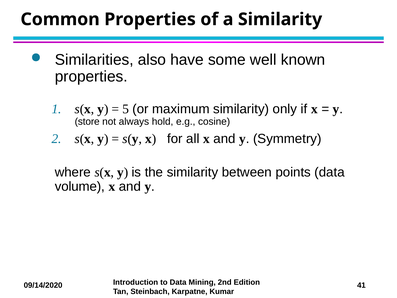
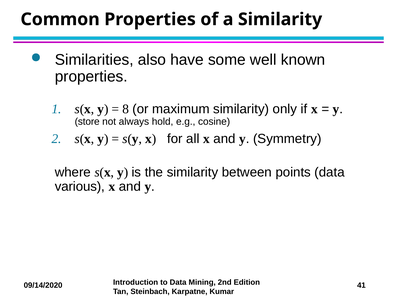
5: 5 -> 8
volume: volume -> various
